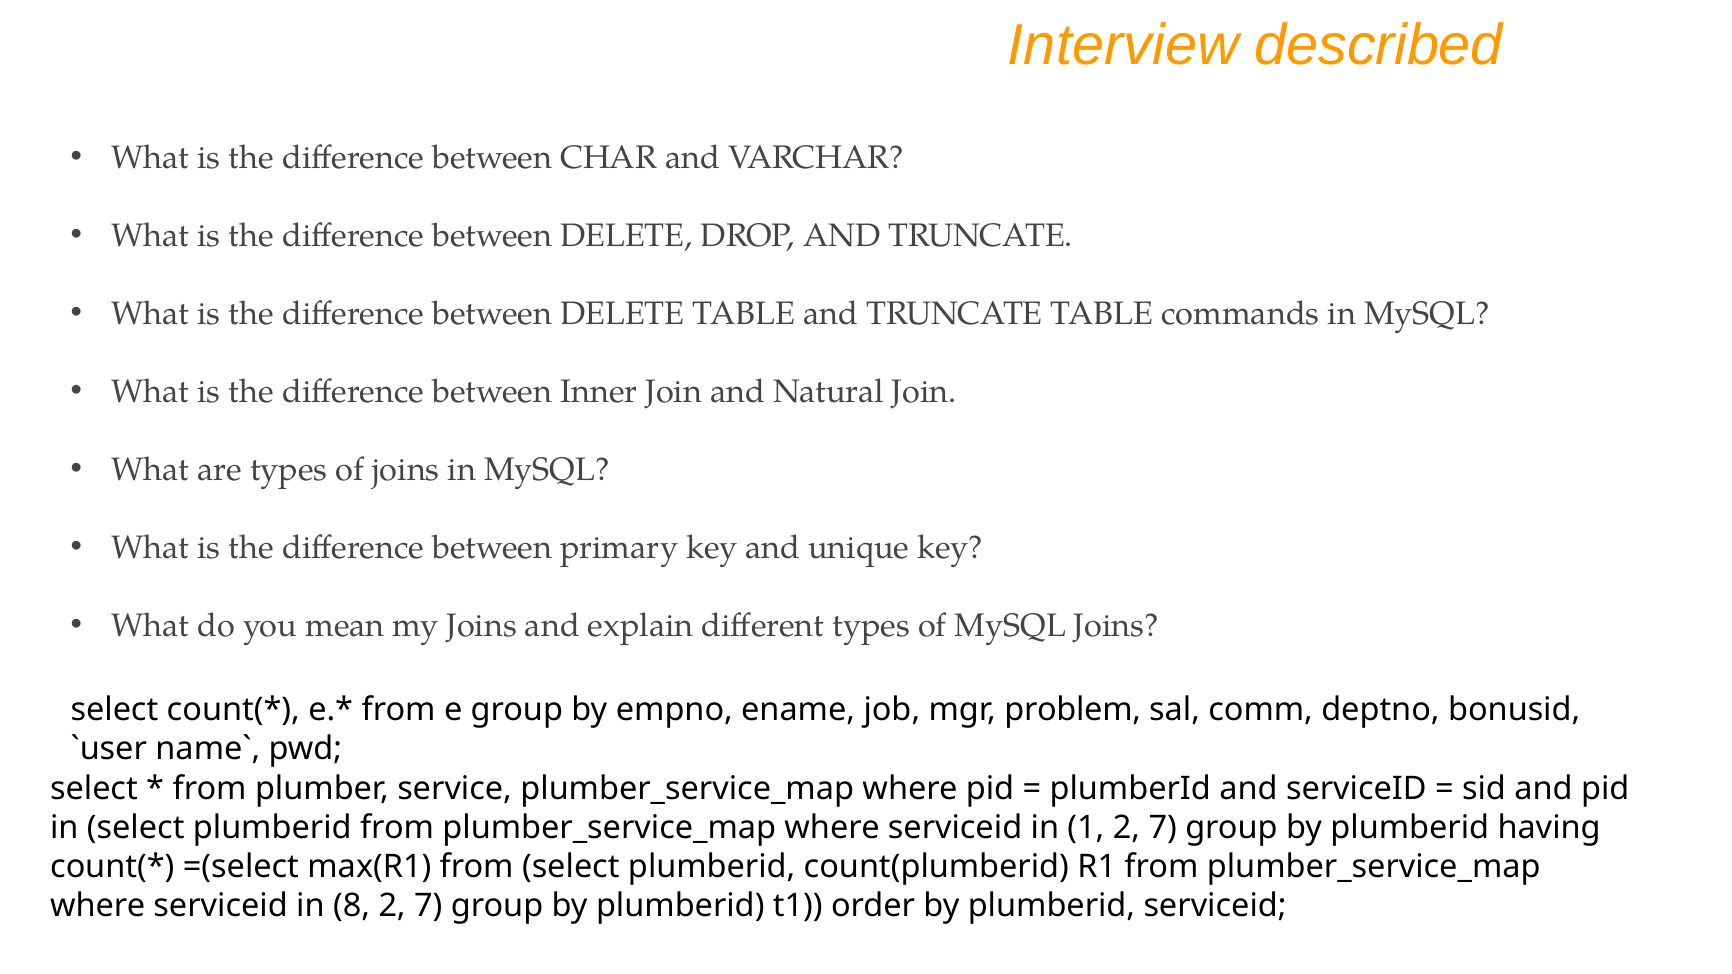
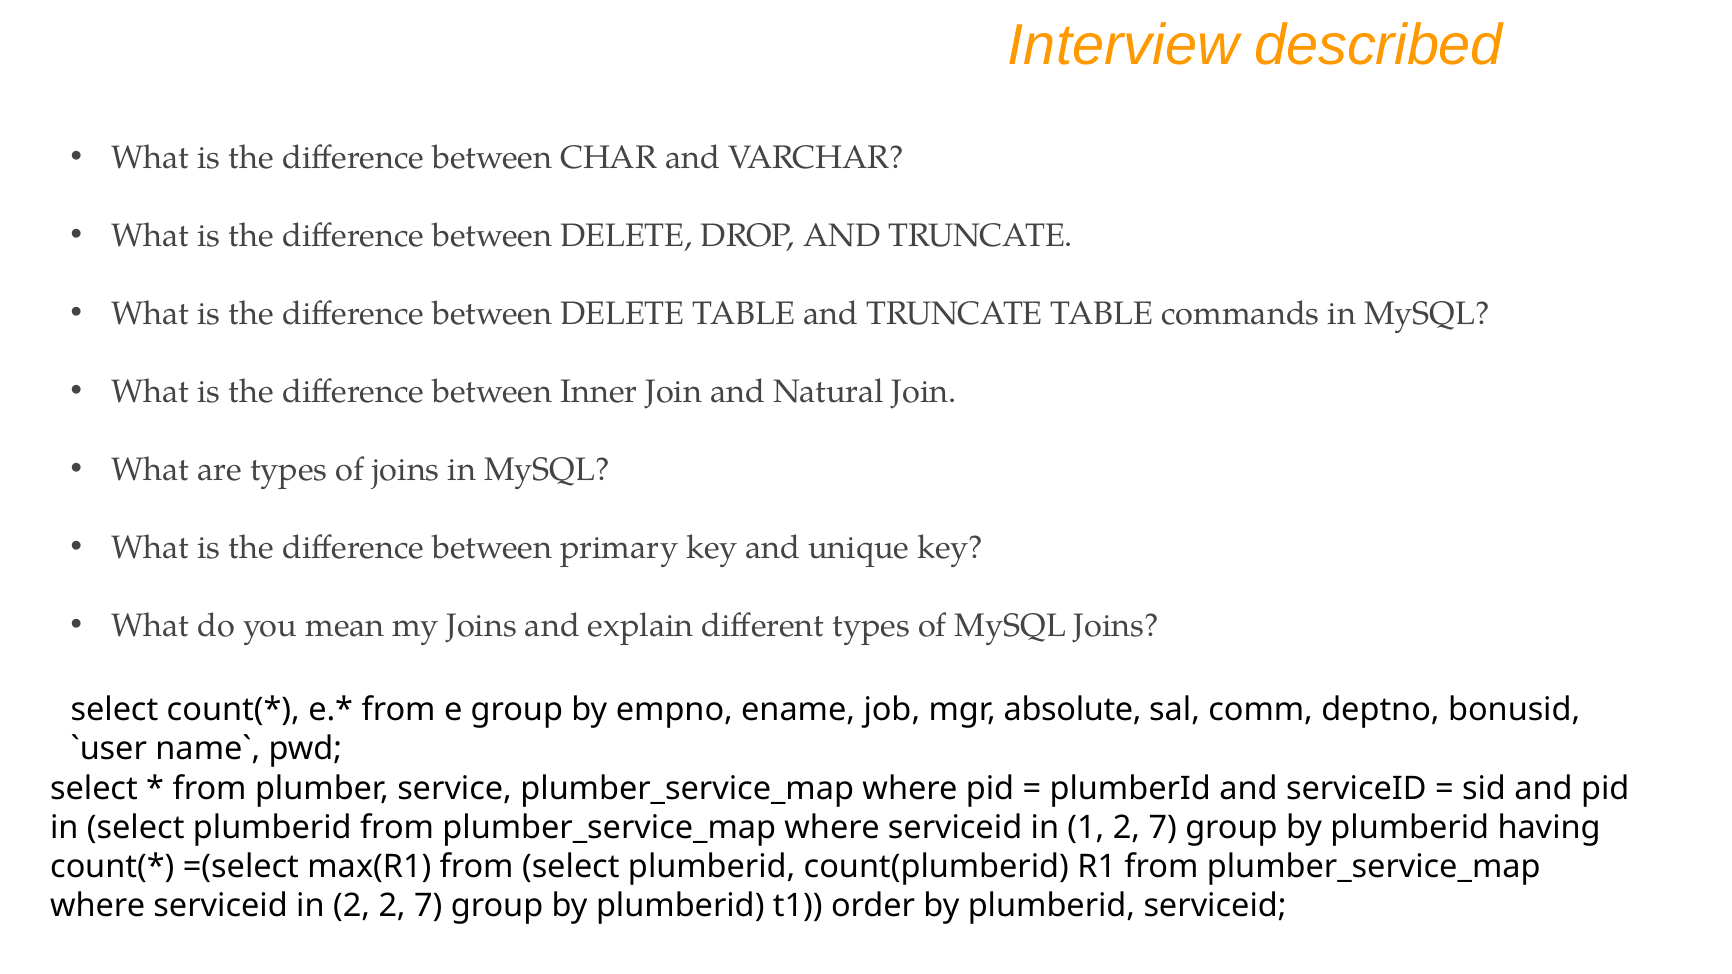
problem: problem -> absolute
in 8: 8 -> 2
